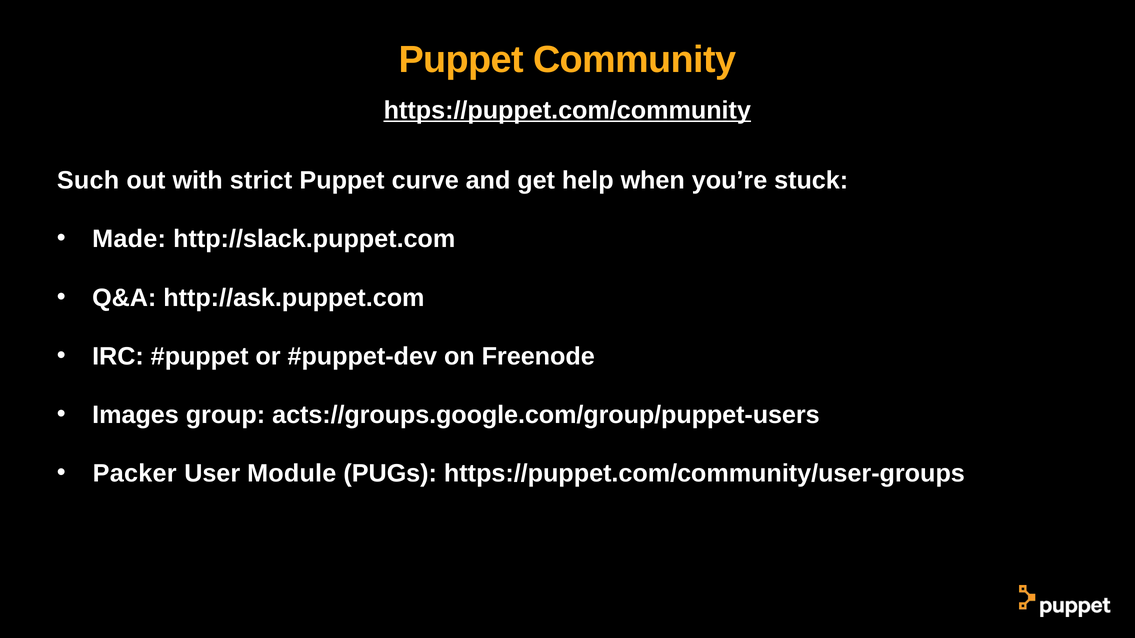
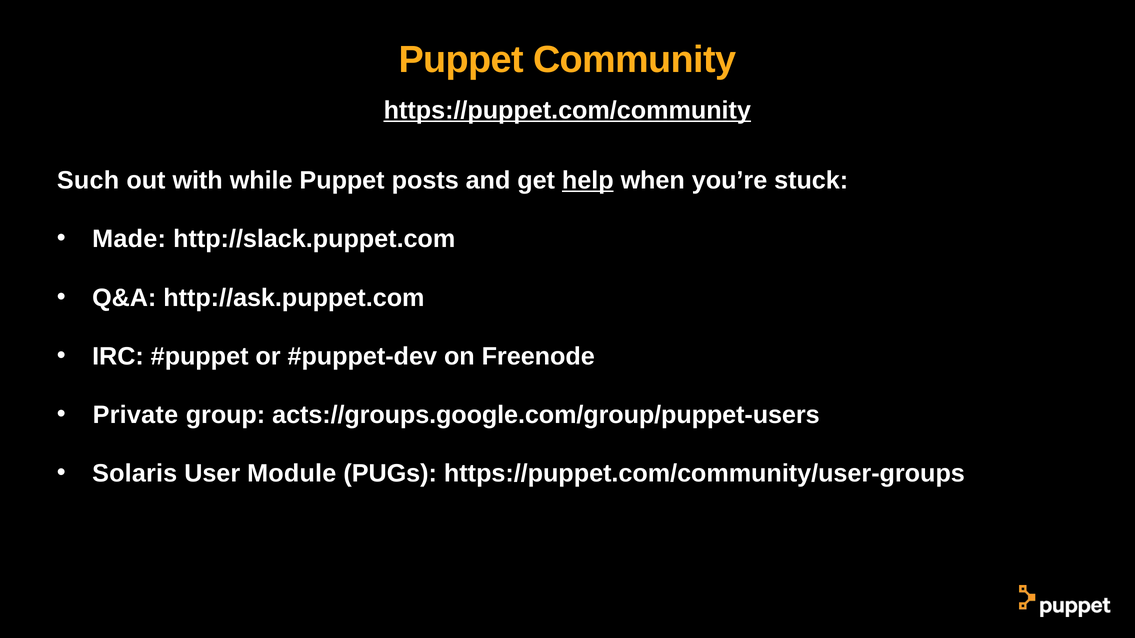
strict: strict -> while
curve: curve -> posts
help underline: none -> present
Images: Images -> Private
Packer: Packer -> Solaris
